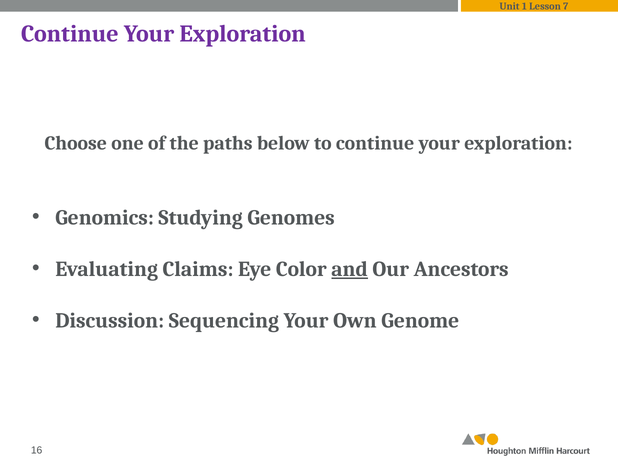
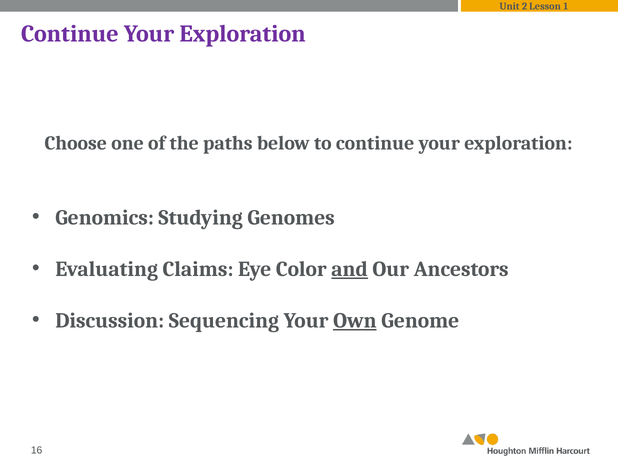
1: 1 -> 2
7: 7 -> 1
Own underline: none -> present
